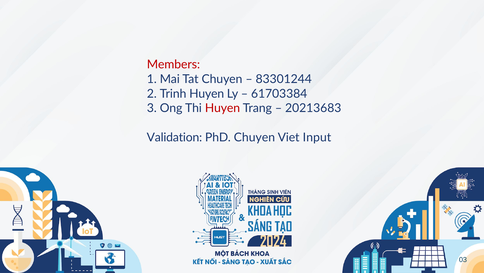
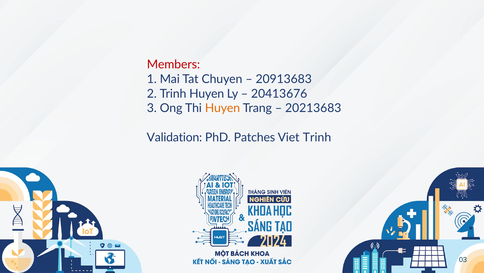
83301244: 83301244 -> 20913683
61703384: 61703384 -> 20413676
Huyen at (223, 108) colour: red -> orange
PhD Chuyen: Chuyen -> Patches
Viet Input: Input -> Trinh
